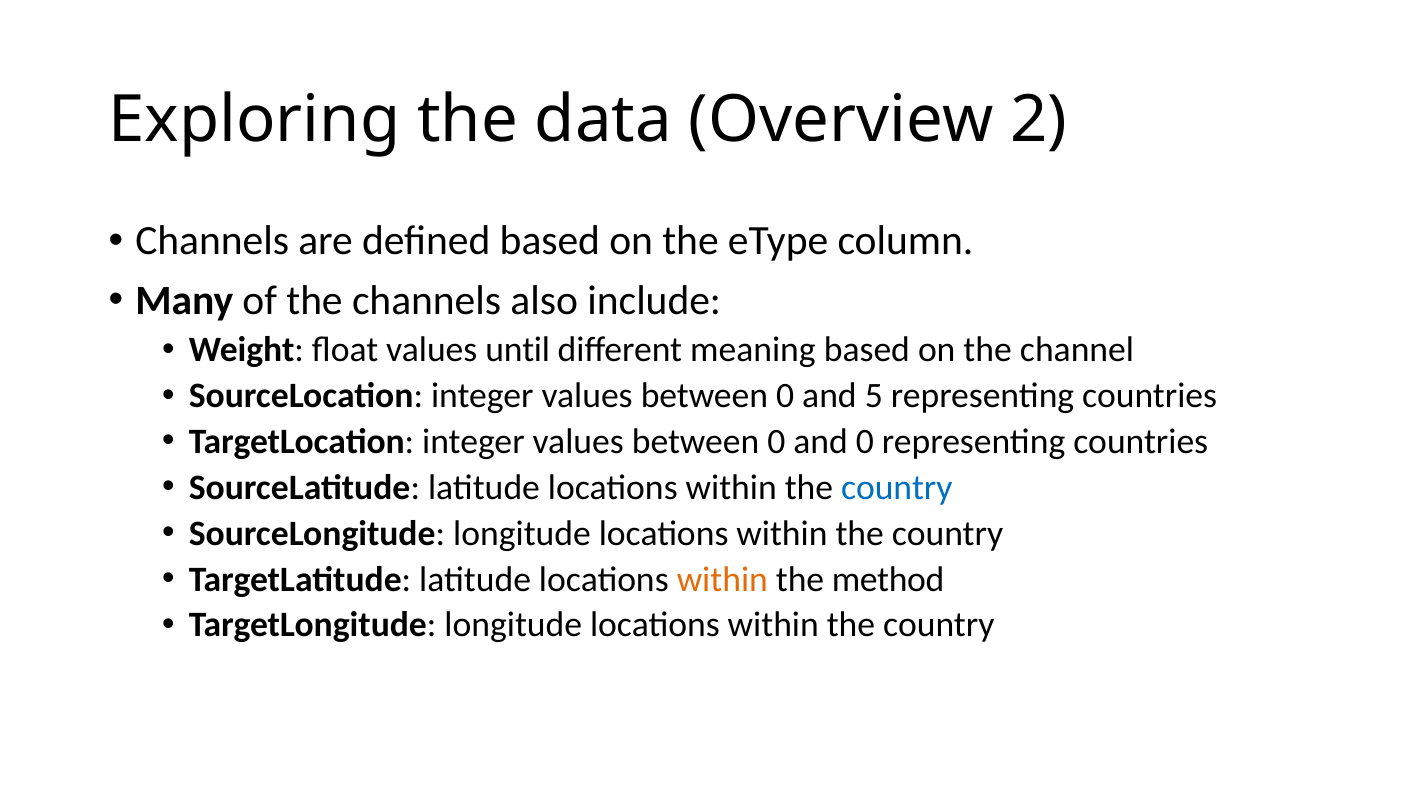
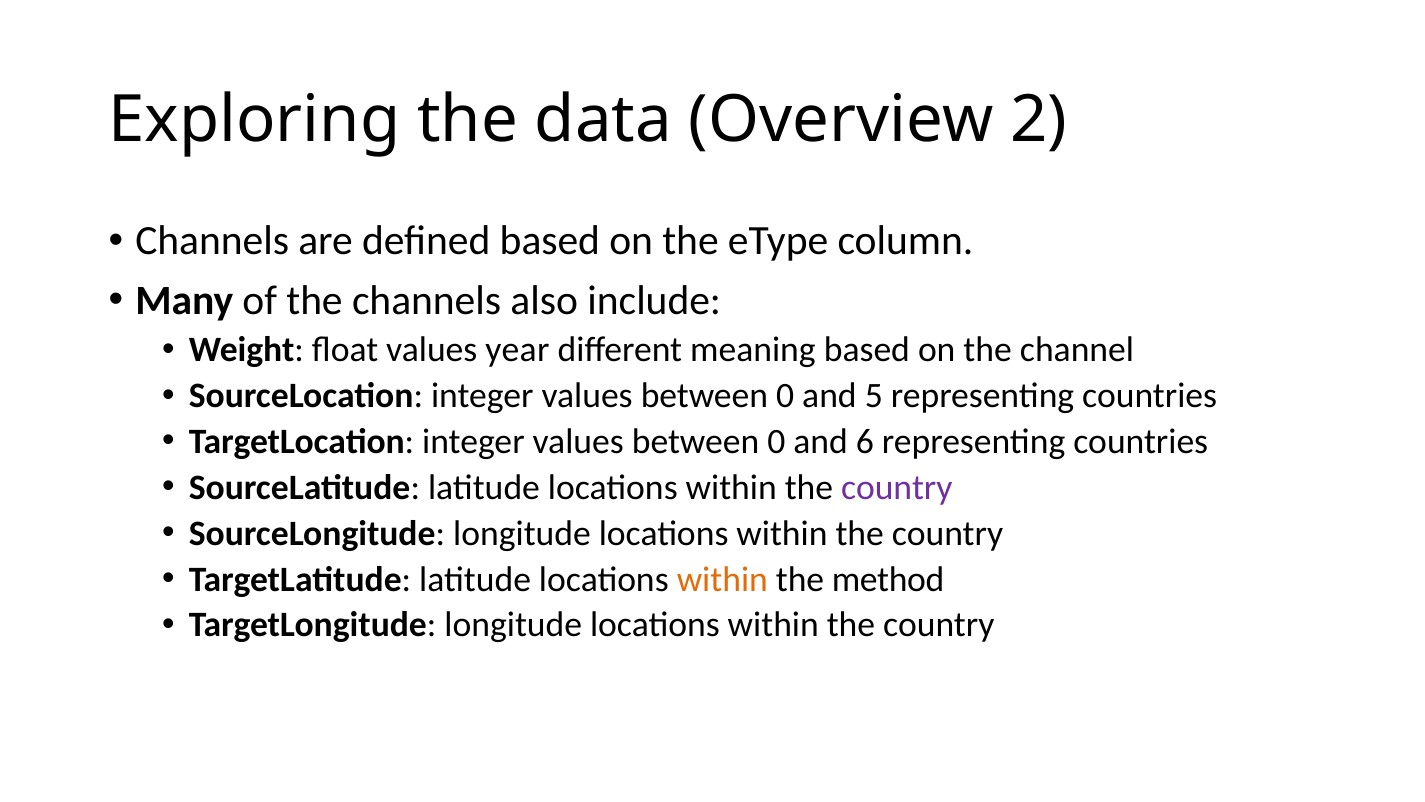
until: until -> year
and 0: 0 -> 6
country at (897, 487) colour: blue -> purple
